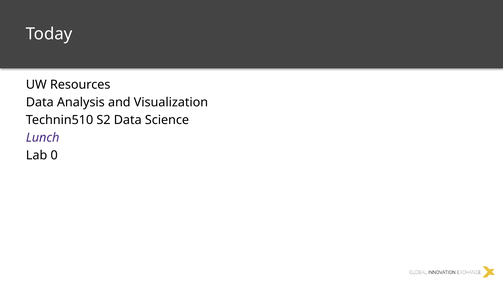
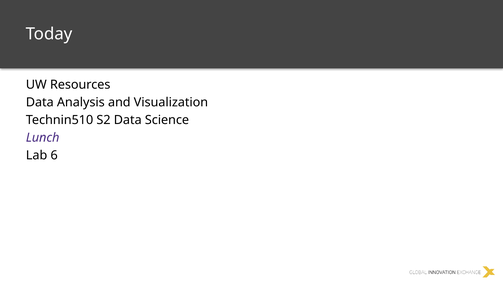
0: 0 -> 6
